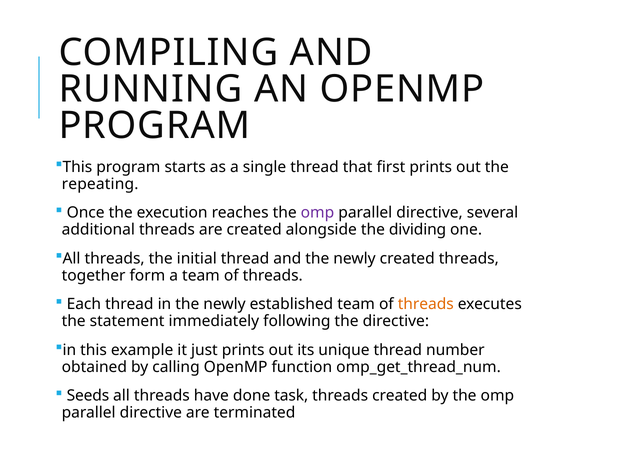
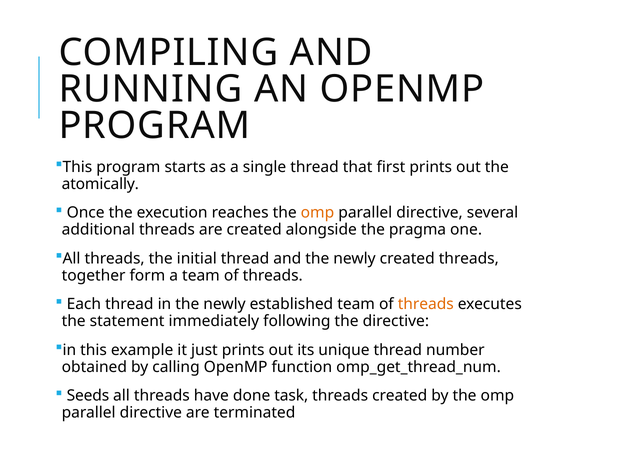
repeating: repeating -> atomically
omp at (317, 213) colour: purple -> orange
dividing: dividing -> pragma
